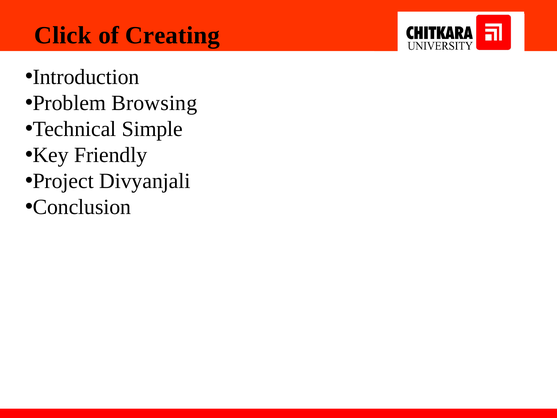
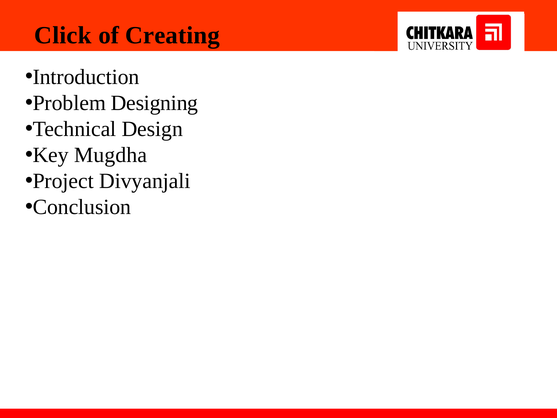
Browsing: Browsing -> Designing
Simple: Simple -> Design
Friendly: Friendly -> Mugdha
